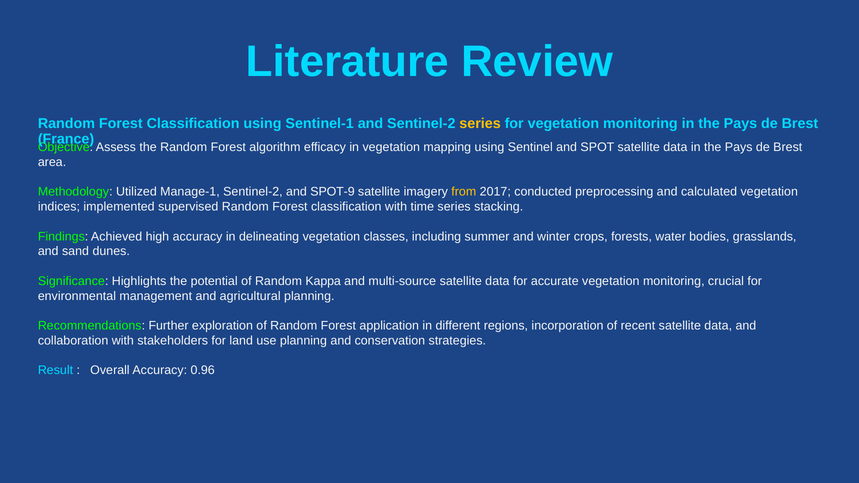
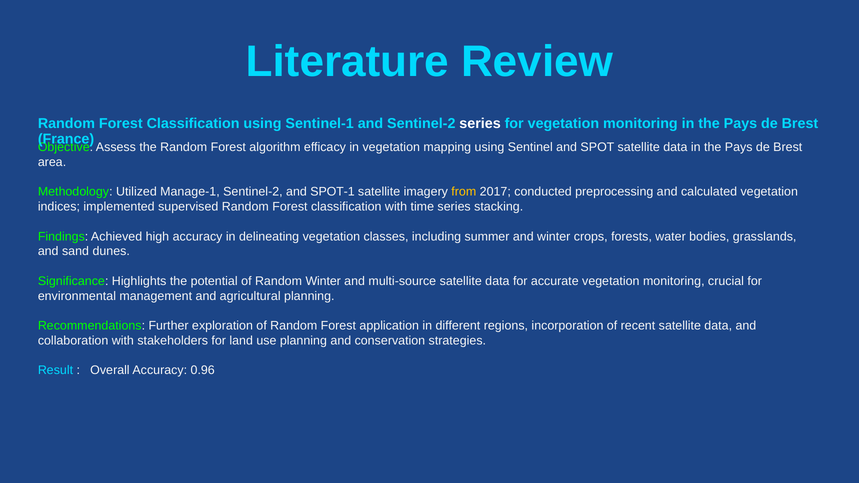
series at (480, 124) colour: yellow -> white
SPOT-9: SPOT-9 -> SPOT-1
Random Kappa: Kappa -> Winter
